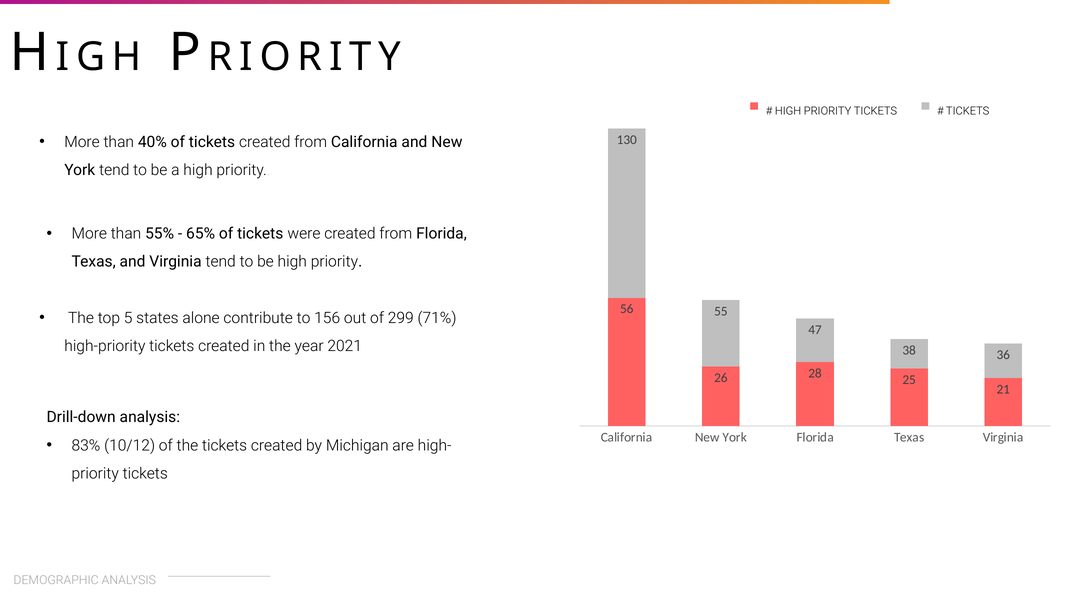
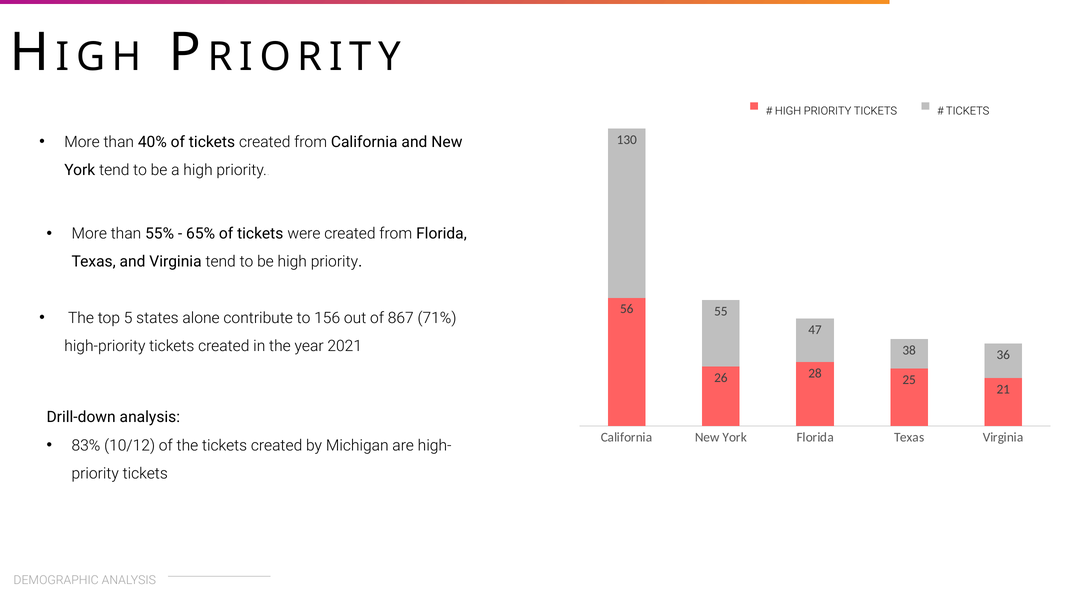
299: 299 -> 867
